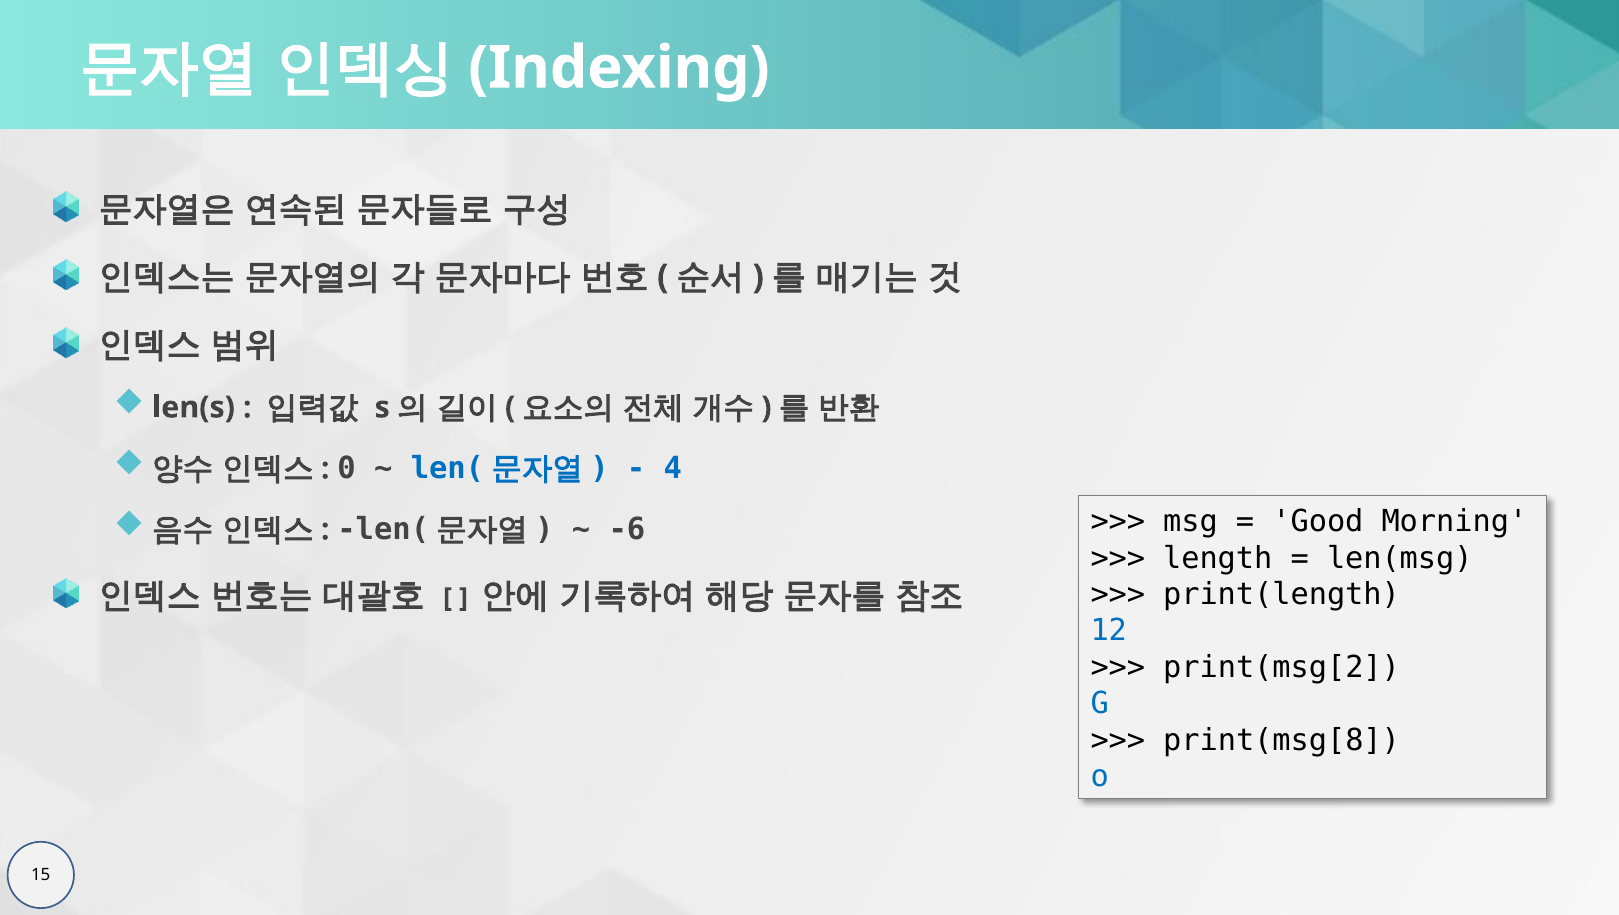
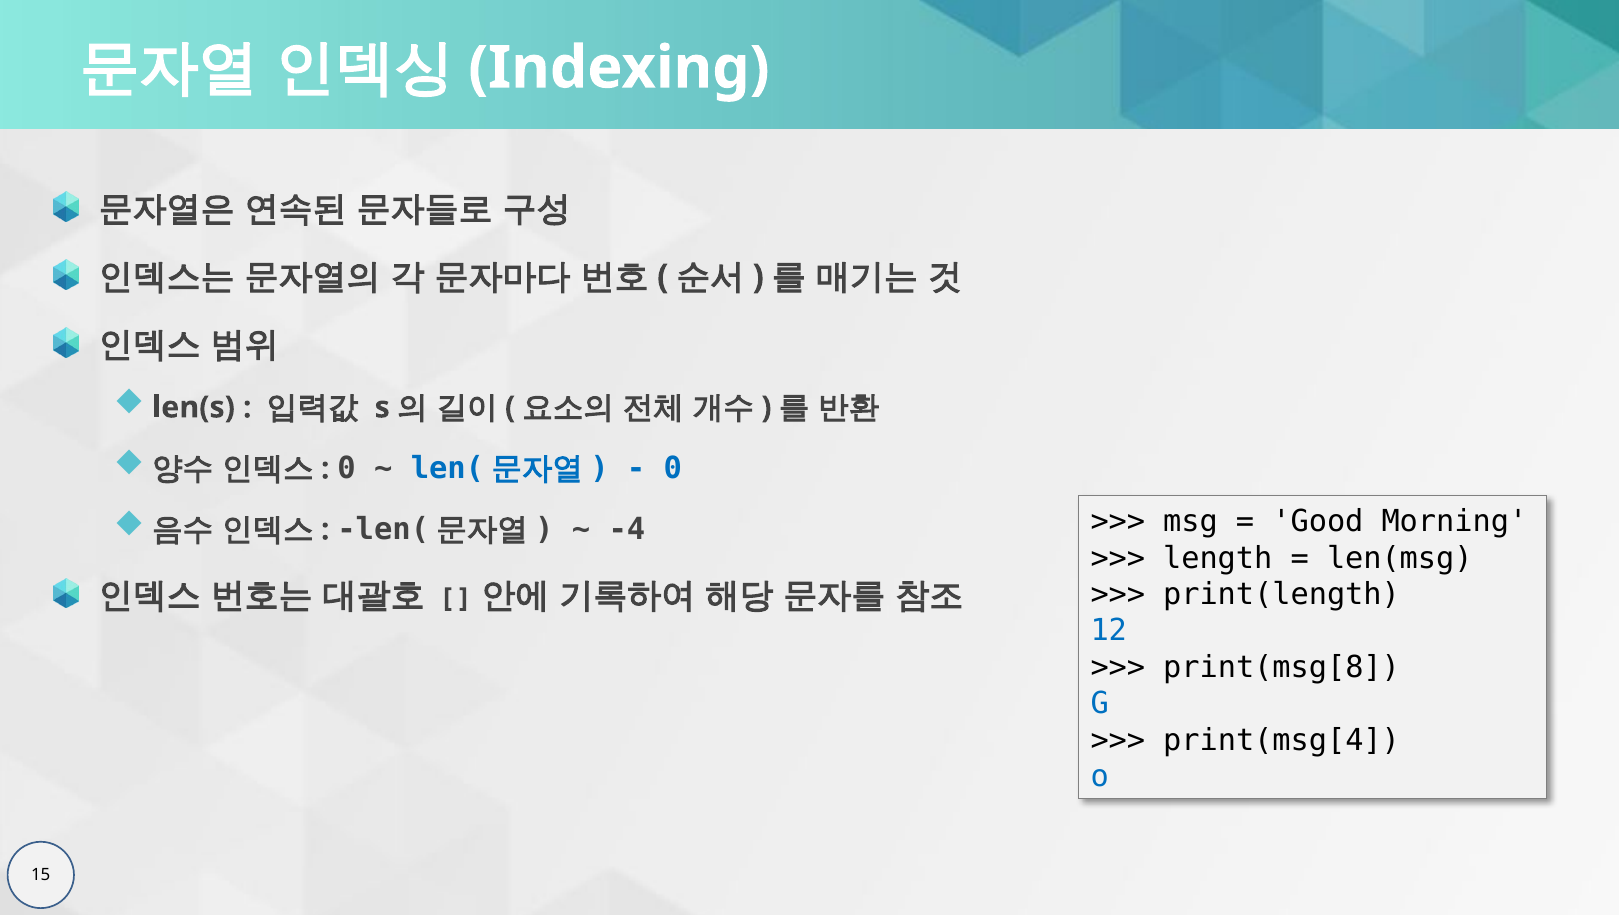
4 at (673, 468): 4 -> 0
-6: -6 -> -4
print(msg[2: print(msg[2 -> print(msg[8
print(msg[8: print(msg[8 -> print(msg[4
